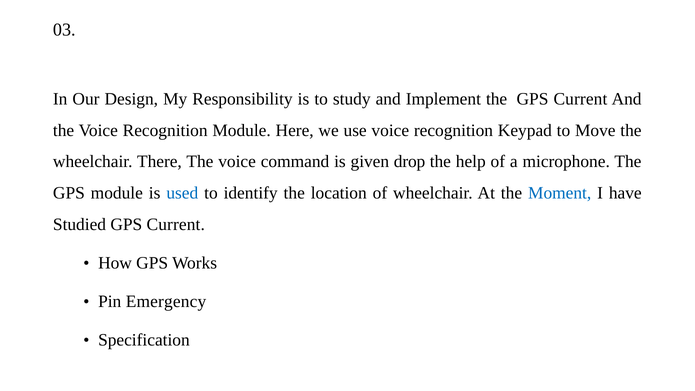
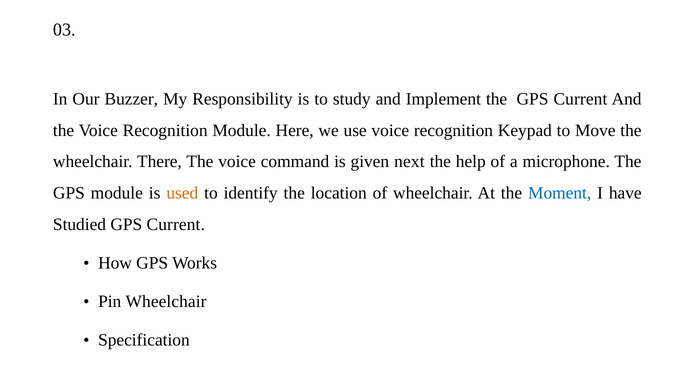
Design: Design -> Buzzer
drop: drop -> next
used colour: blue -> orange
Pin Emergency: Emergency -> Wheelchair
